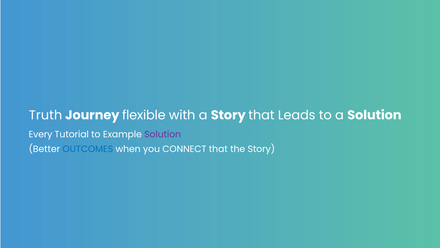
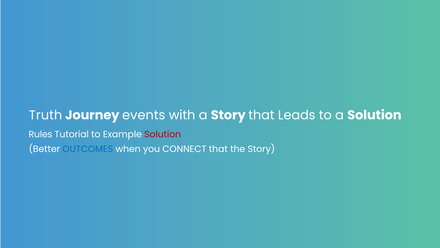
flexible: flexible -> events
Every: Every -> Rules
Solution at (163, 134) colour: purple -> red
